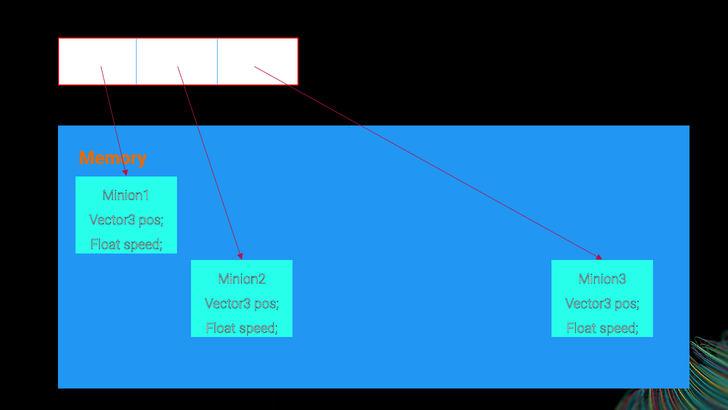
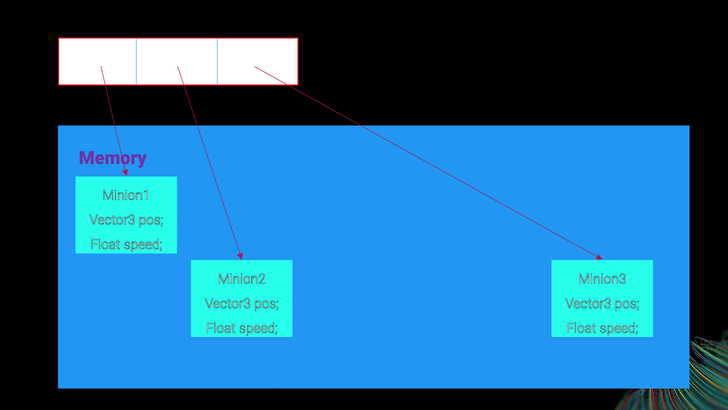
Memory colour: orange -> purple
